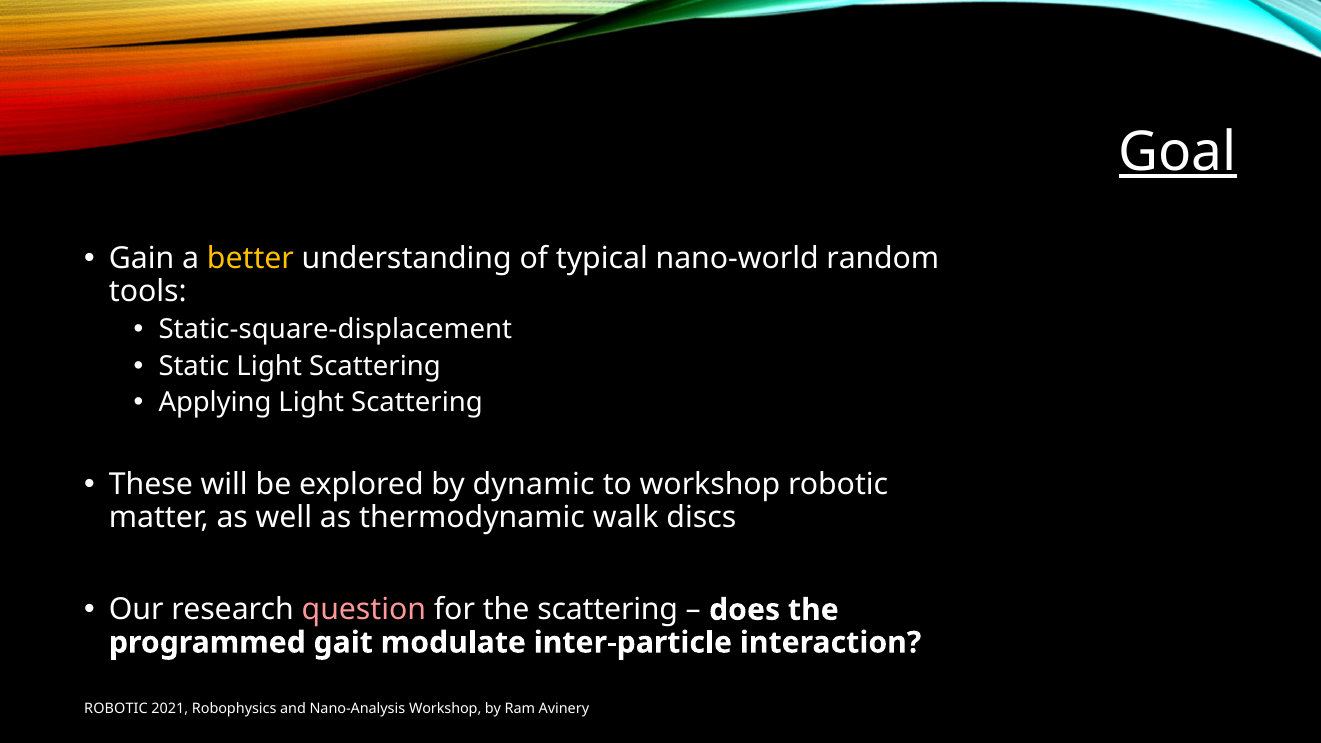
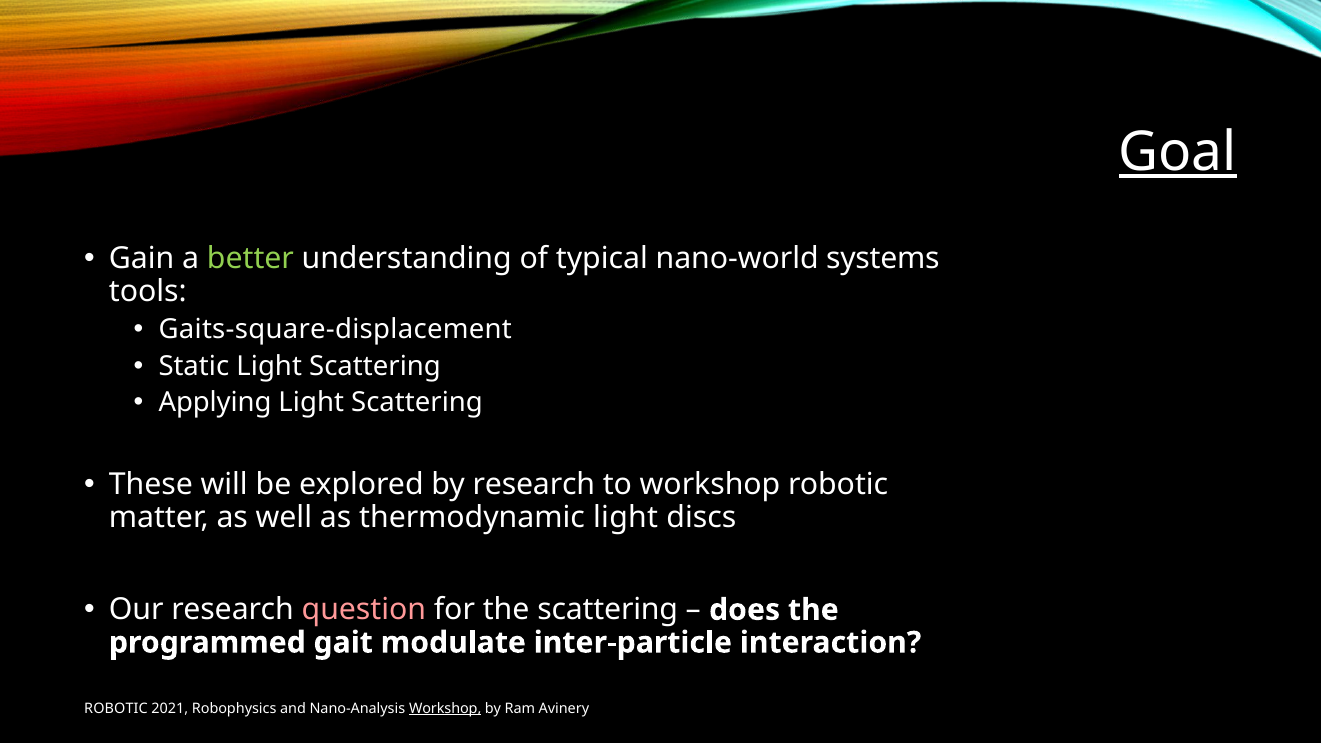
better colour: yellow -> light green
random: random -> systems
Static-square-displacement: Static-square-displacement -> Gaits-square-displacement
by dynamic: dynamic -> research
thermodynamic walk: walk -> light
Workshop at (445, 708) underline: none -> present
